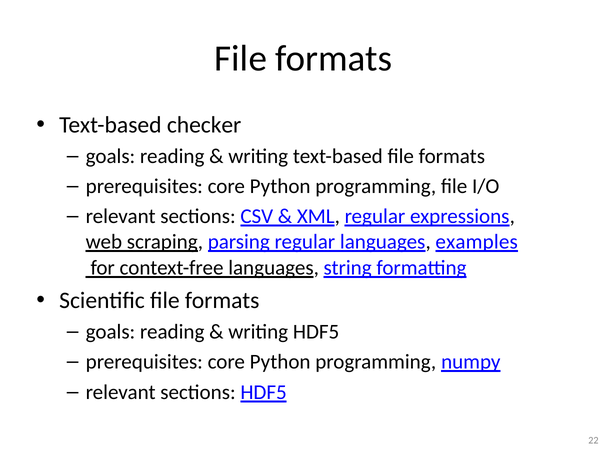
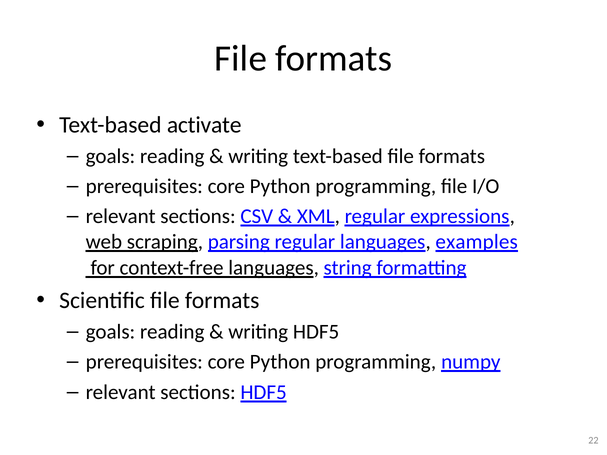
checker: checker -> activate
